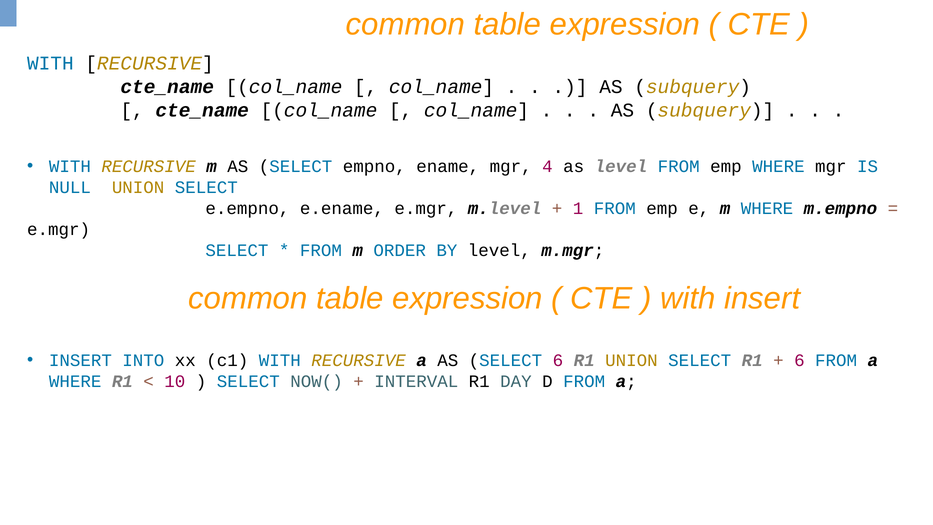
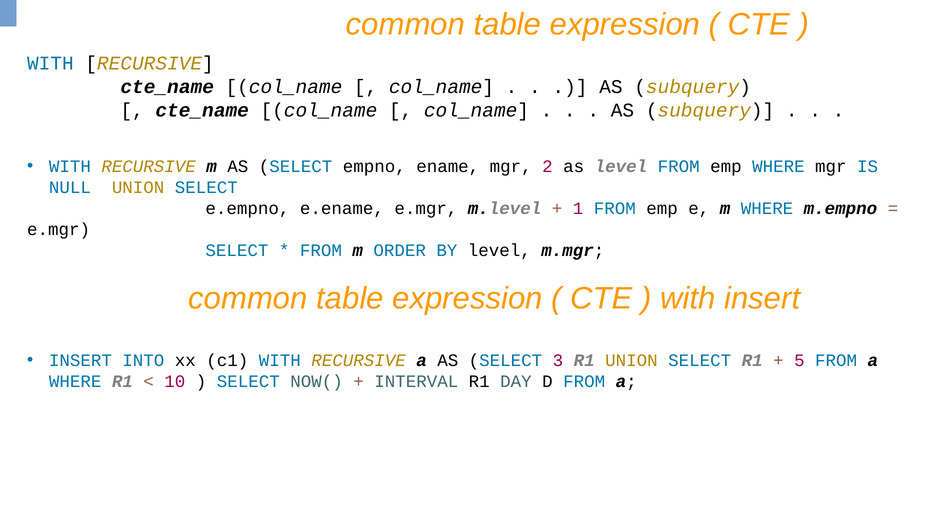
4: 4 -> 2
SELECT 6: 6 -> 3
6 at (799, 360): 6 -> 5
